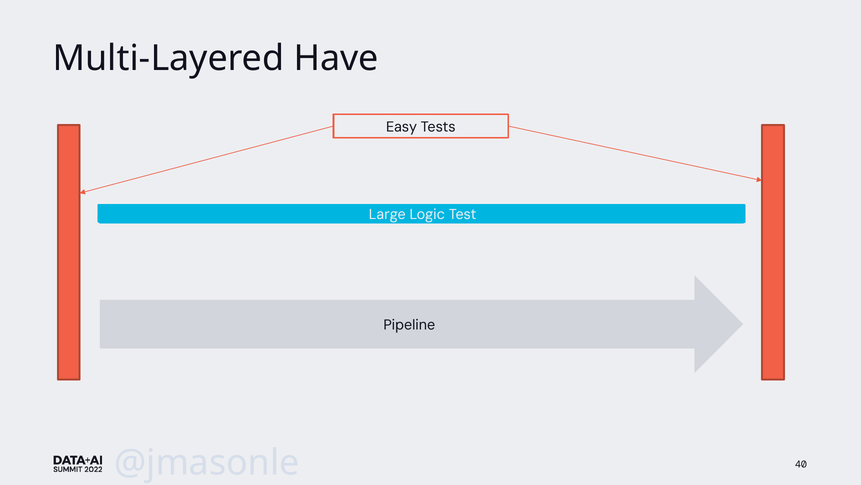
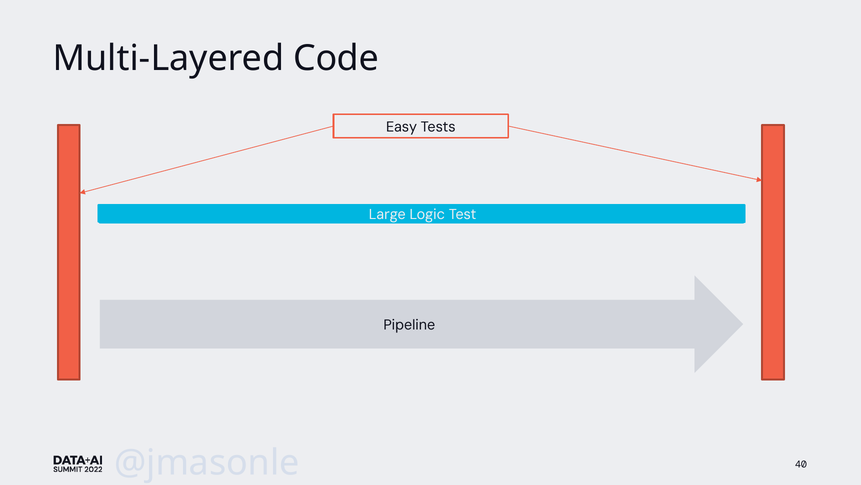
Have: Have -> Code
